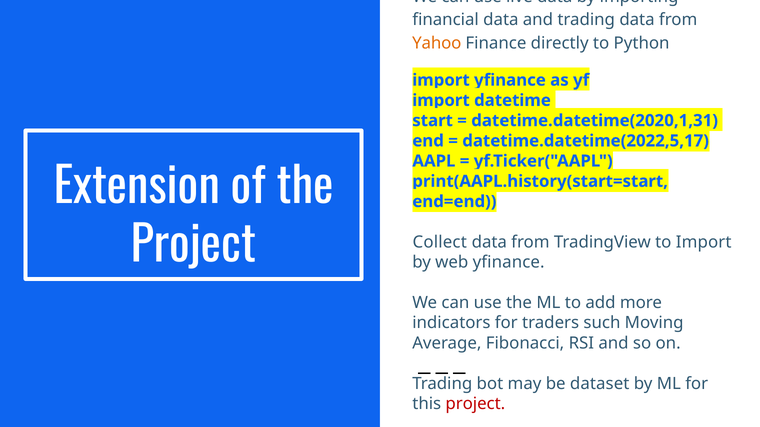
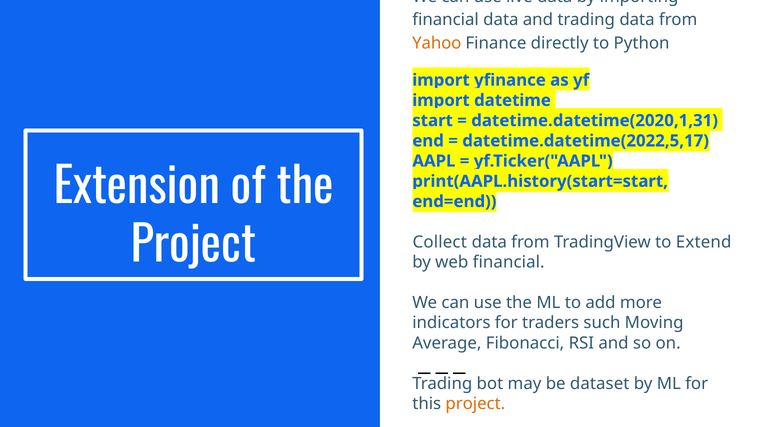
to Import: Import -> Extend
web yfinance: yfinance -> financial
project at (475, 404) colour: red -> orange
